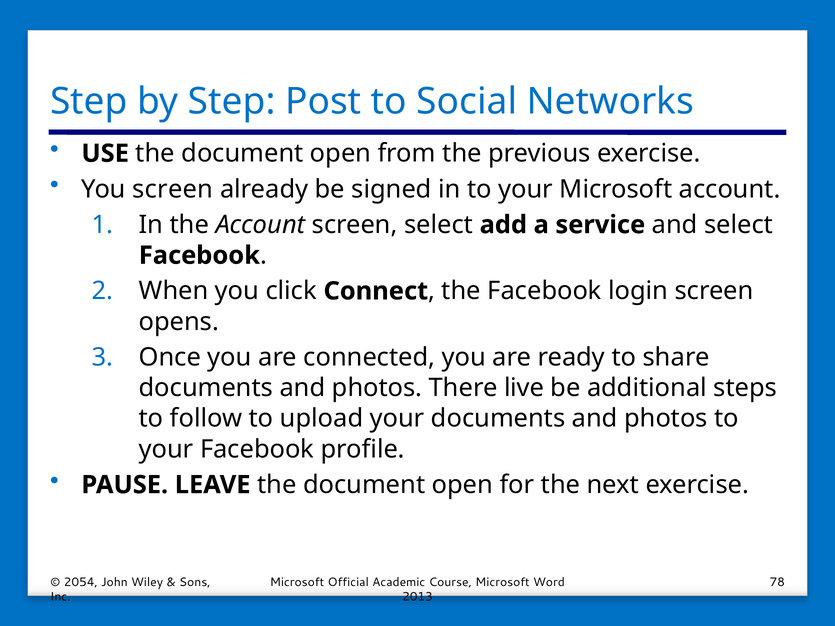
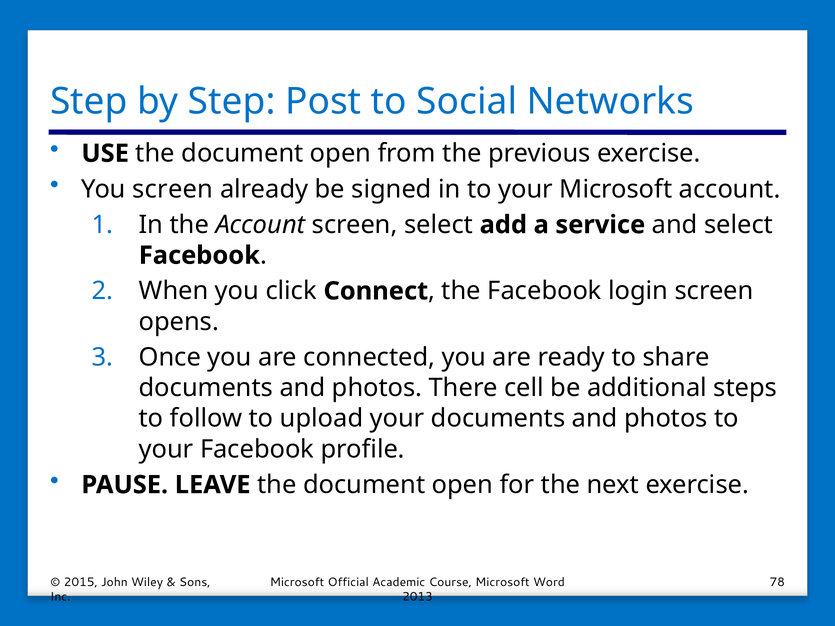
live: live -> cell
2054: 2054 -> 2015
